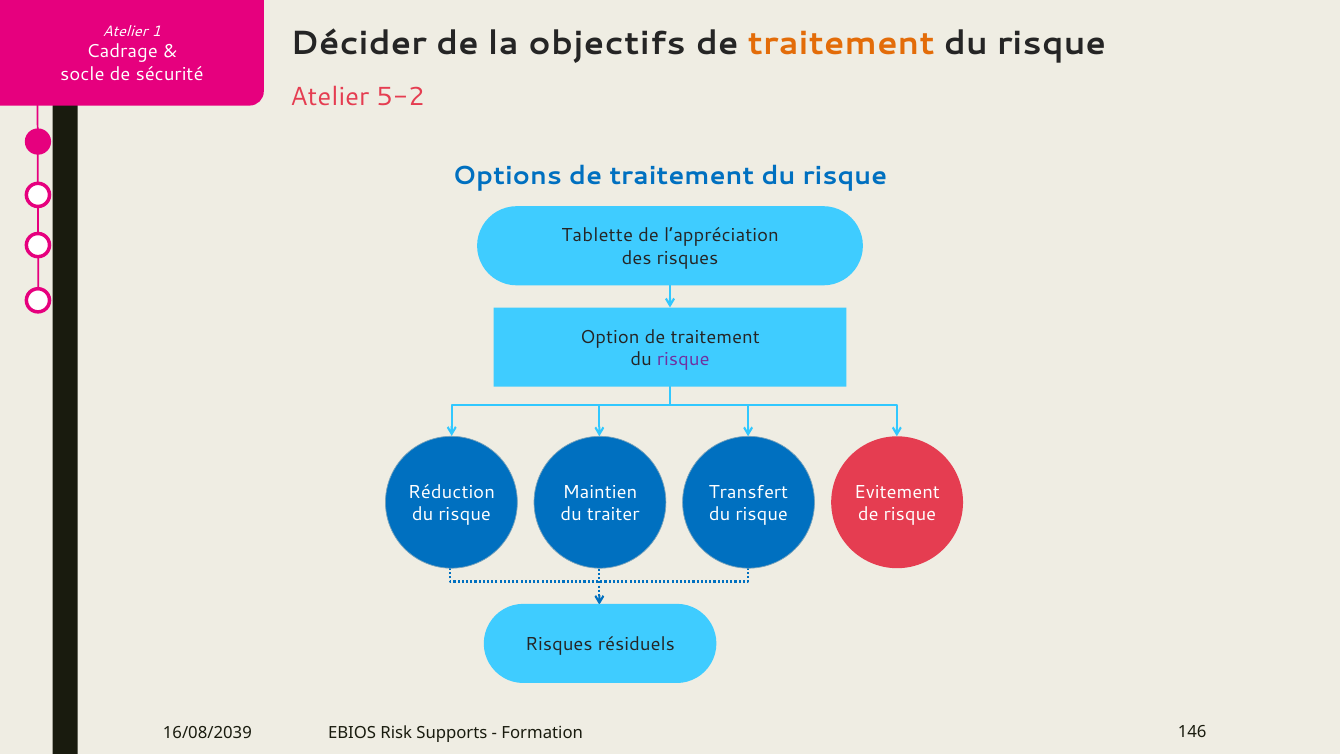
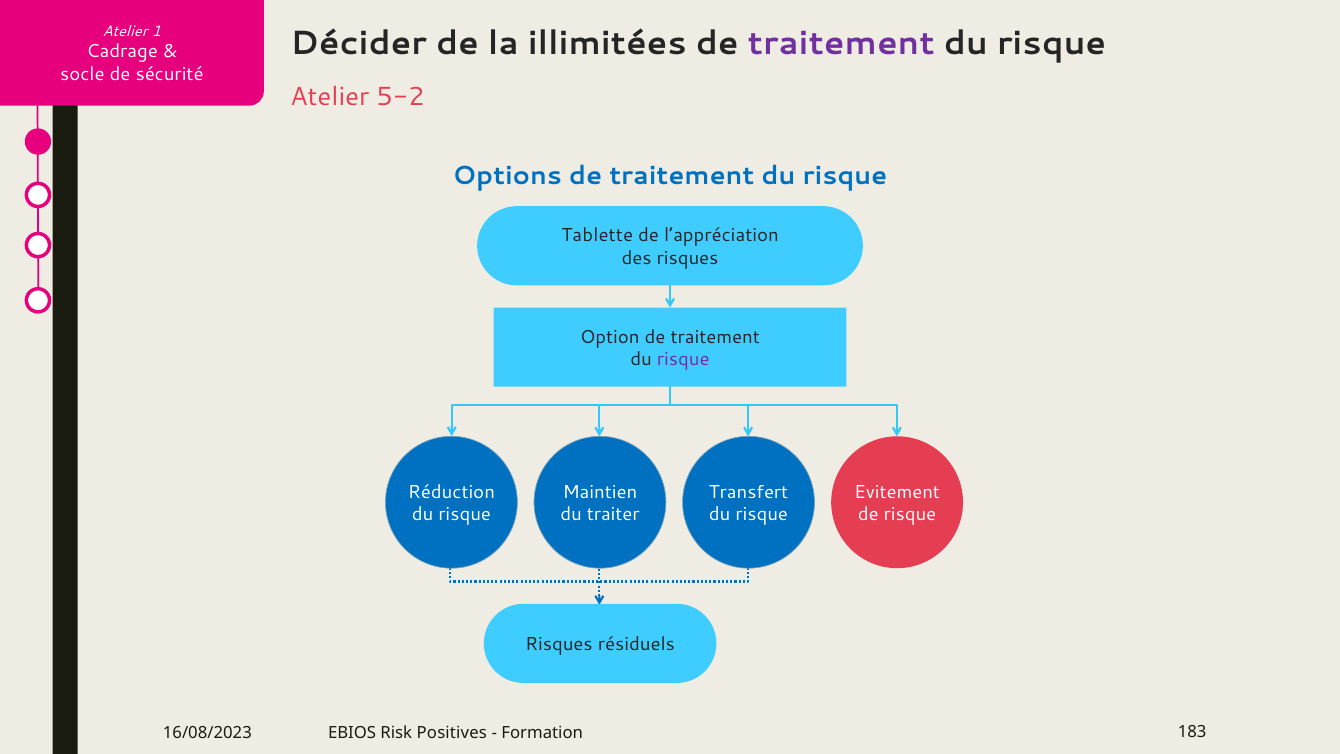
objectifs: objectifs -> illimitées
traitement at (841, 44) colour: orange -> purple
16/08/2039: 16/08/2039 -> 16/08/2023
Supports: Supports -> Positives
146: 146 -> 183
